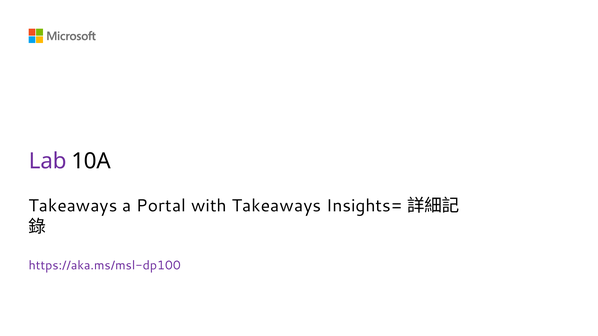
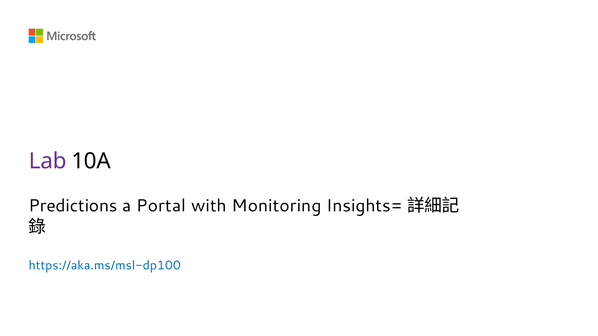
Takeaways at (73, 206): Takeaways -> Predictions
with Takeaways: Takeaways -> Monitoring
https://aka.ms/msl-dp100 colour: purple -> blue
